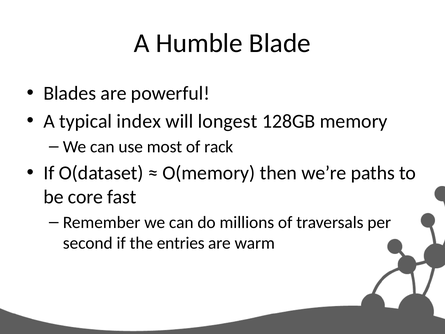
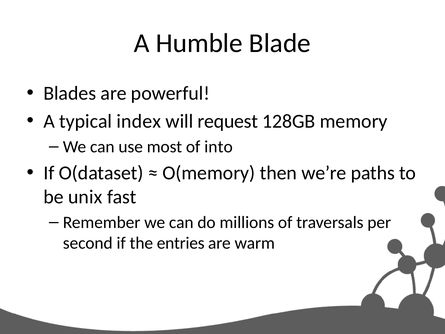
longest: longest -> request
rack: rack -> into
core: core -> unix
